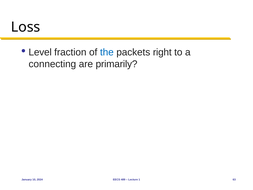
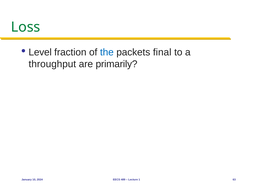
Loss colour: black -> green
right: right -> final
connecting: connecting -> throughput
